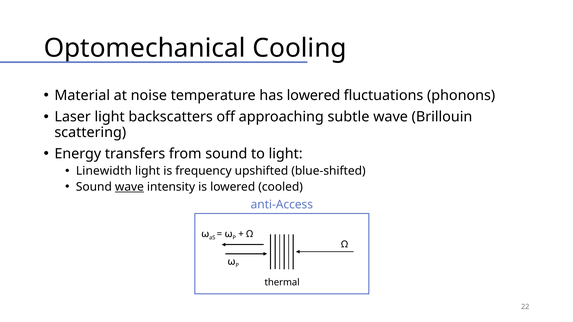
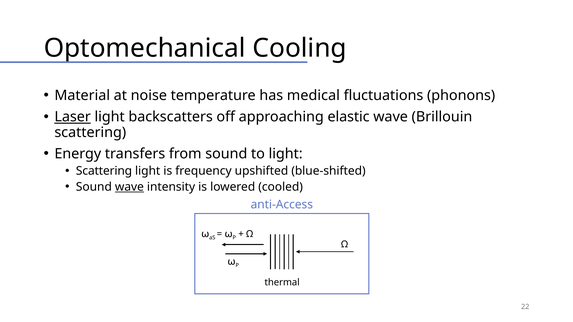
has lowered: lowered -> medical
Laser underline: none -> present
subtle: subtle -> elastic
Linewidth at (104, 171): Linewidth -> Scattering
